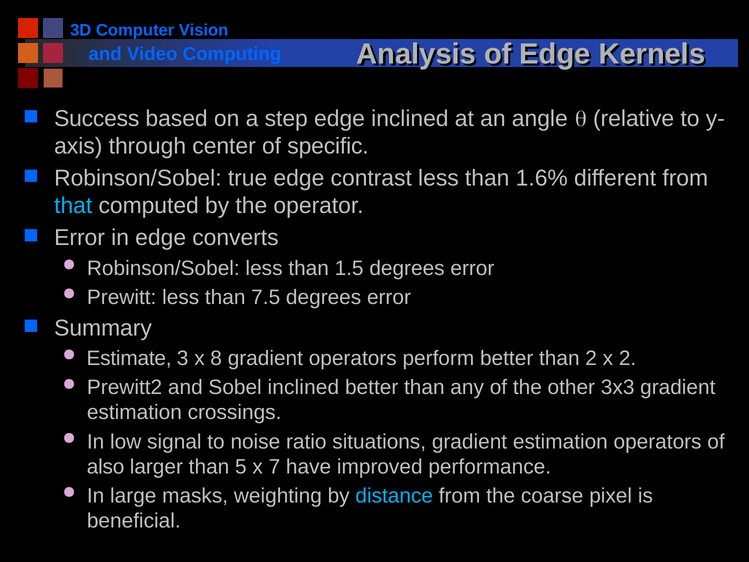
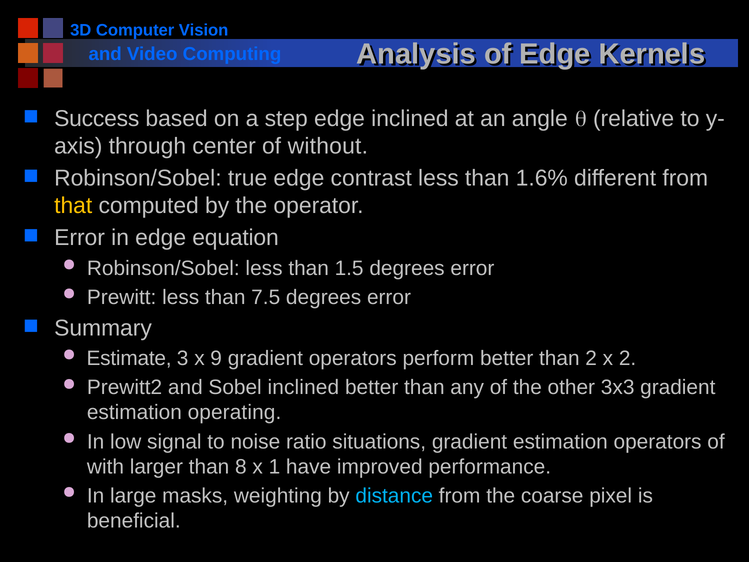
specific: specific -> without
that colour: light blue -> yellow
converts: converts -> equation
8: 8 -> 9
crossings: crossings -> operating
also: also -> with
5: 5 -> 8
7: 7 -> 1
